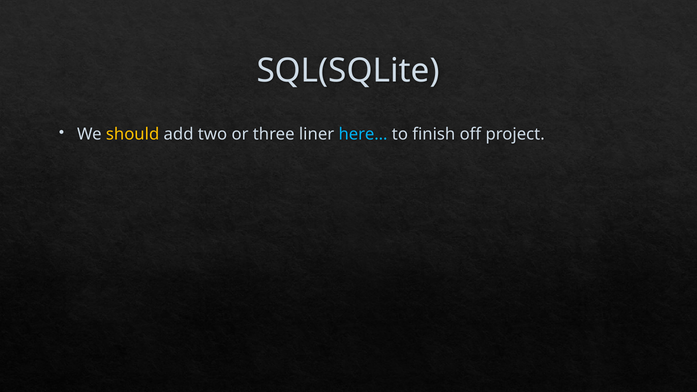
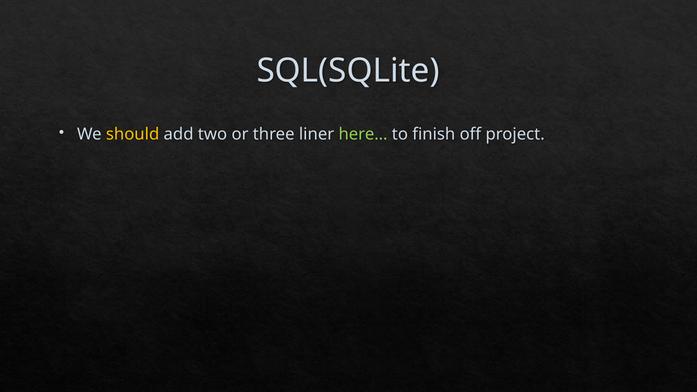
here… colour: light blue -> light green
